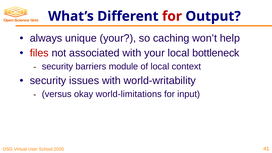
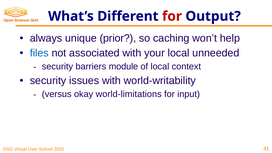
unique your: your -> prior
files colour: red -> blue
bottleneck: bottleneck -> unneeded
